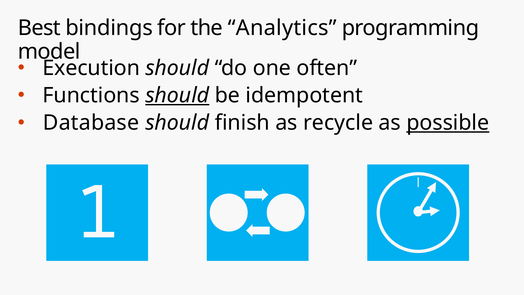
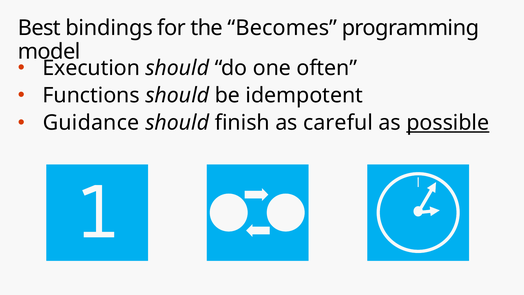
Analytics: Analytics -> Becomes
should at (177, 95) underline: present -> none
Database: Database -> Guidance
recycle: recycle -> careful
